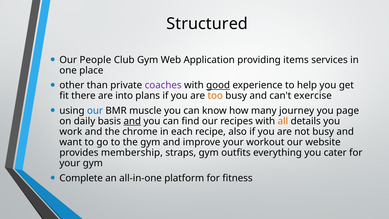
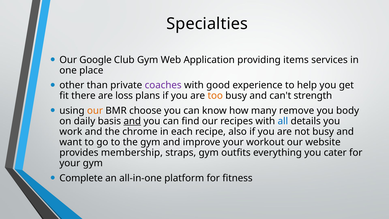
Structured: Structured -> Specialties
People: People -> Google
good underline: present -> none
into: into -> loss
exercise: exercise -> strength
our at (95, 111) colour: blue -> orange
muscle: muscle -> choose
journey: journey -> remove
page: page -> body
all colour: orange -> blue
